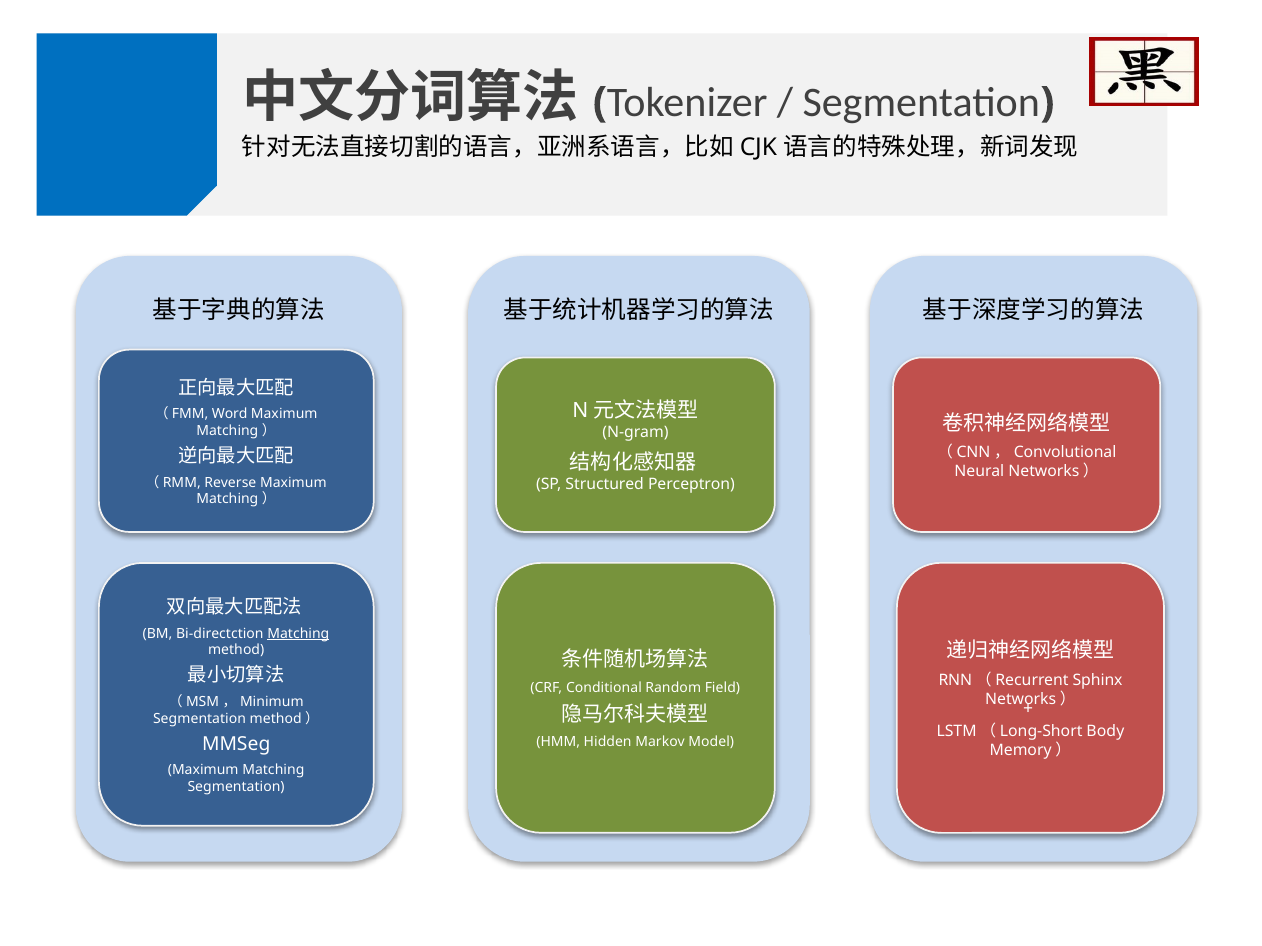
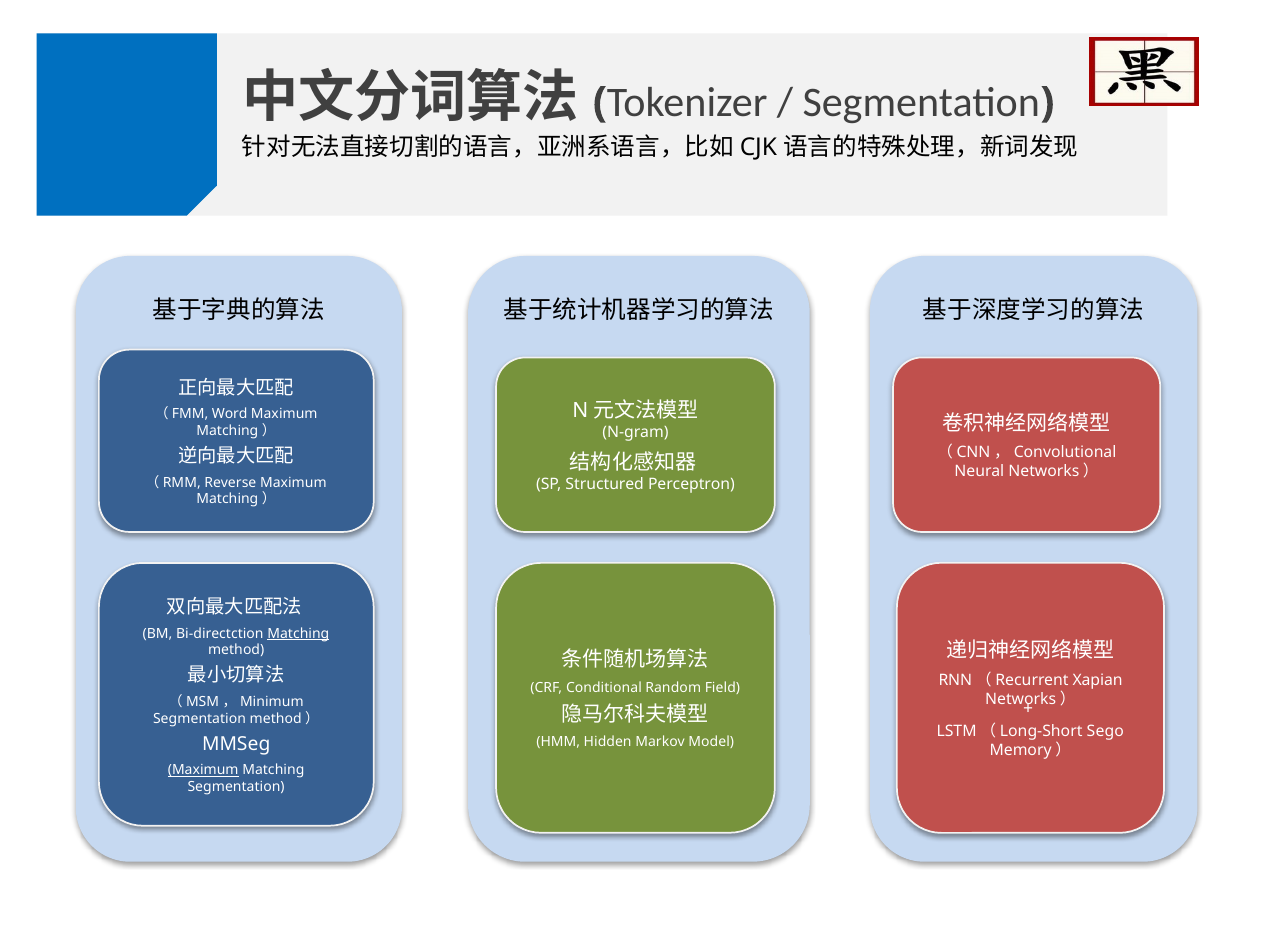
Sphinx: Sphinx -> Xapian
Body: Body -> Sego
Maximum at (203, 771) underline: none -> present
